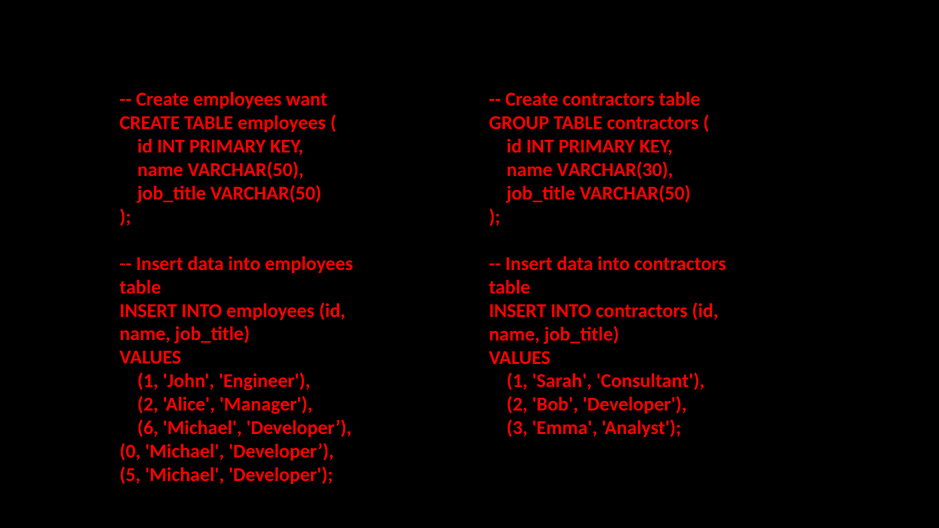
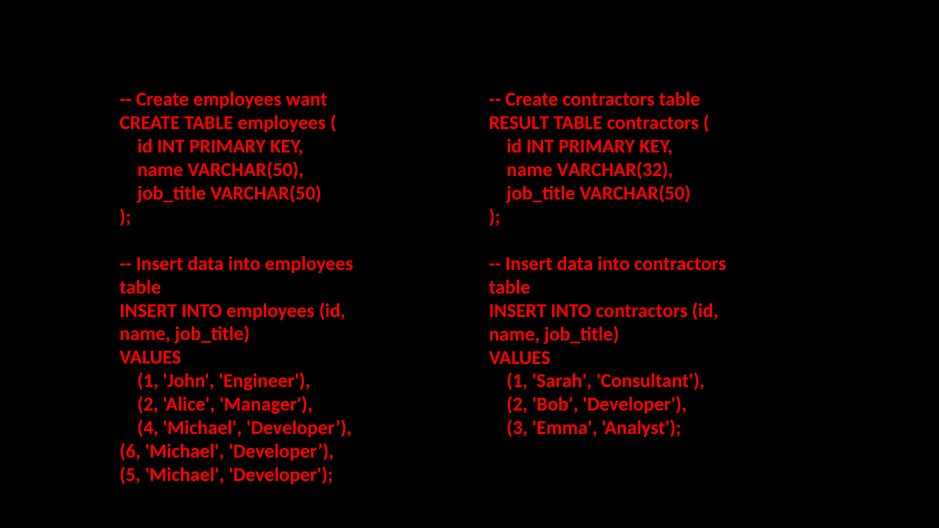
GROUP: GROUP -> RESULT
VARCHAR(30: VARCHAR(30 -> VARCHAR(32
6: 6 -> 4
0: 0 -> 6
